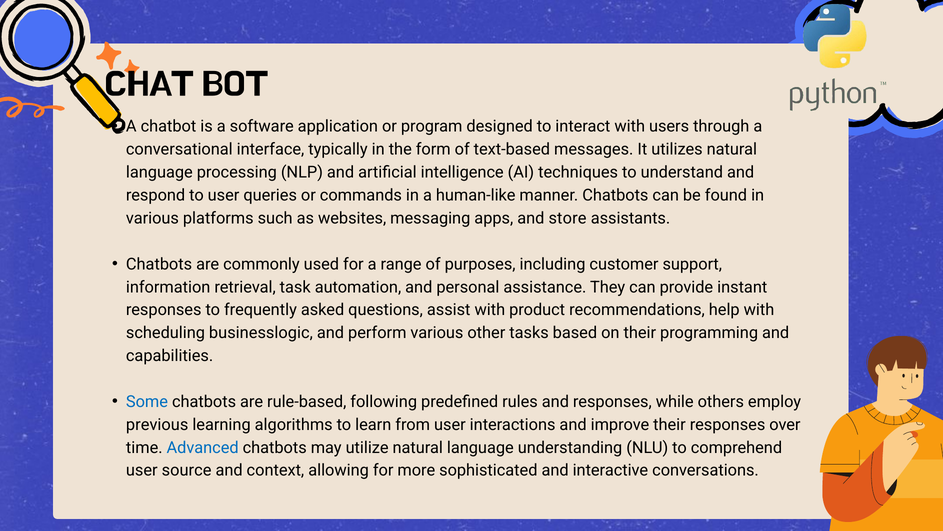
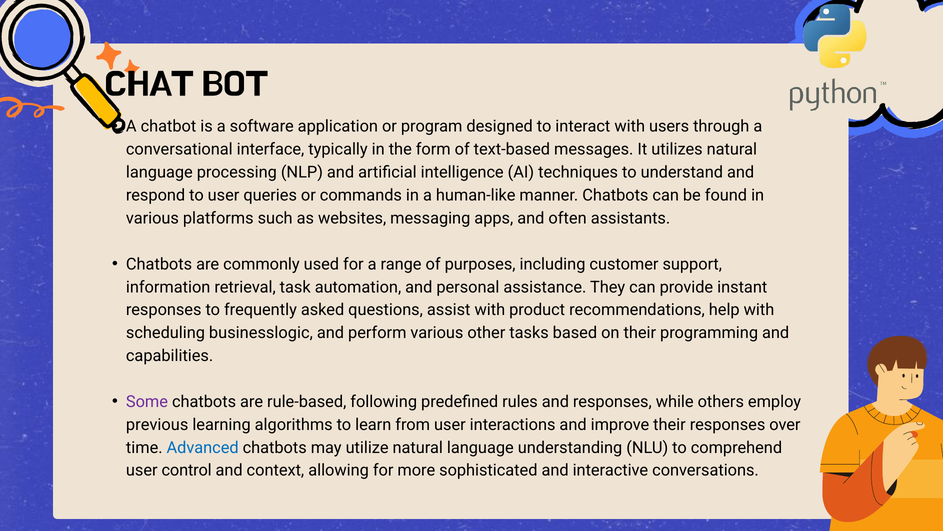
store: store -> often
Some colour: blue -> purple
source: source -> control
